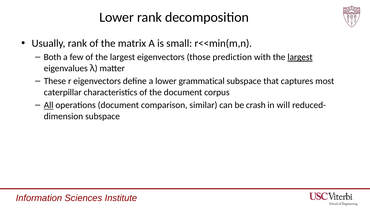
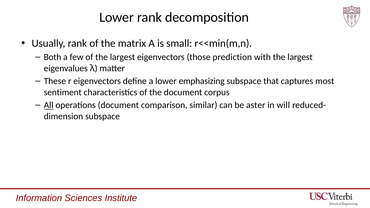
largest at (300, 57) underline: present -> none
grammatical: grammatical -> emphasizing
caterpillar: caterpillar -> sentiment
crash: crash -> aster
